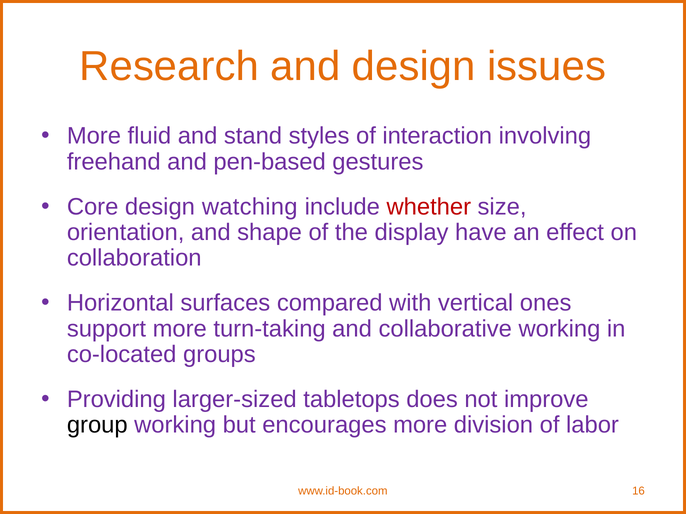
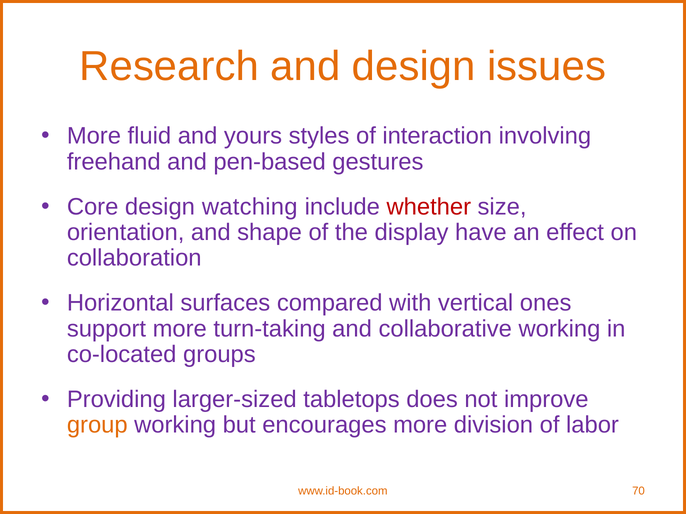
stand: stand -> yours
group colour: black -> orange
16: 16 -> 70
